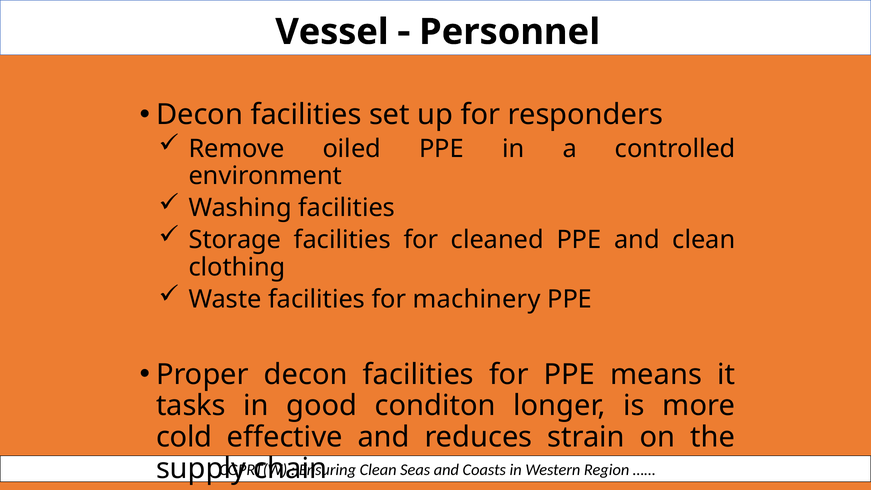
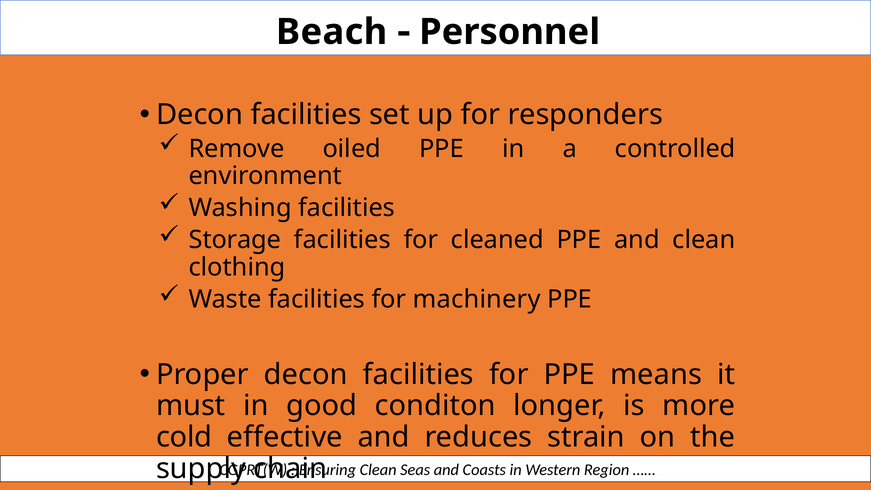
Vessel: Vessel -> Beach
tasks: tasks -> must
